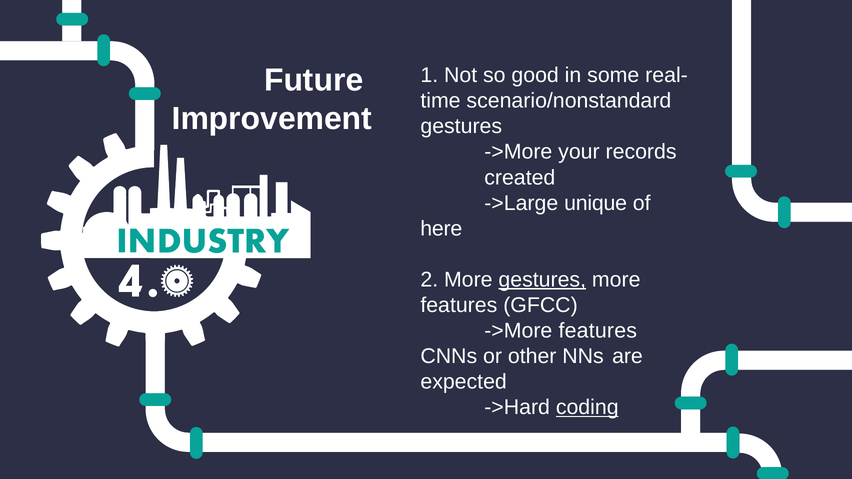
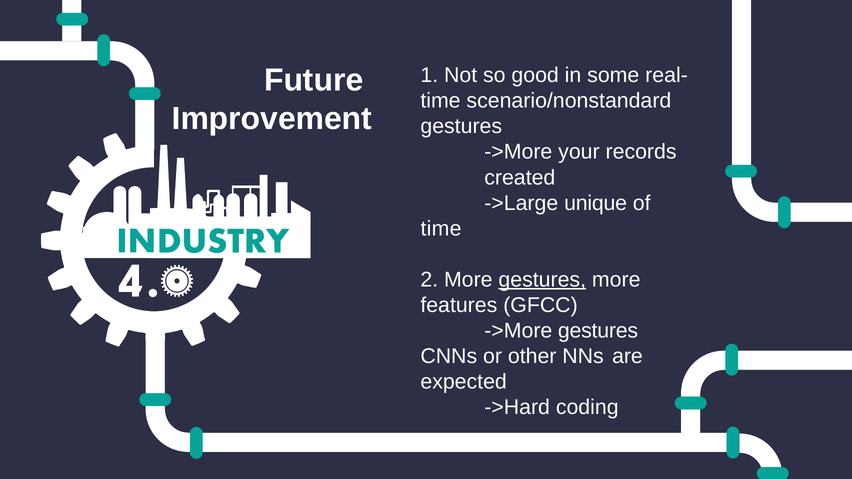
here at (441, 229): here -> time
->More features: features -> gestures
coding underline: present -> none
